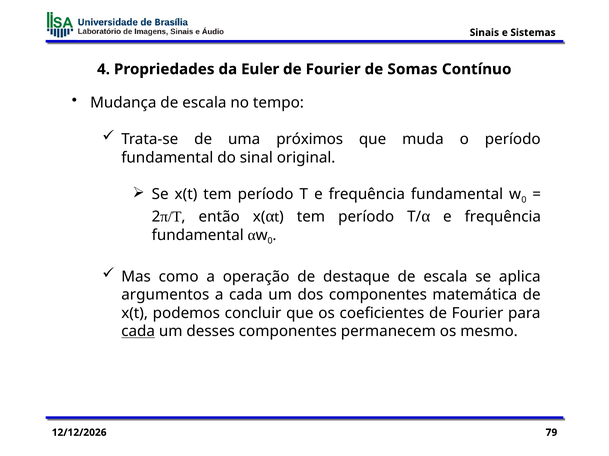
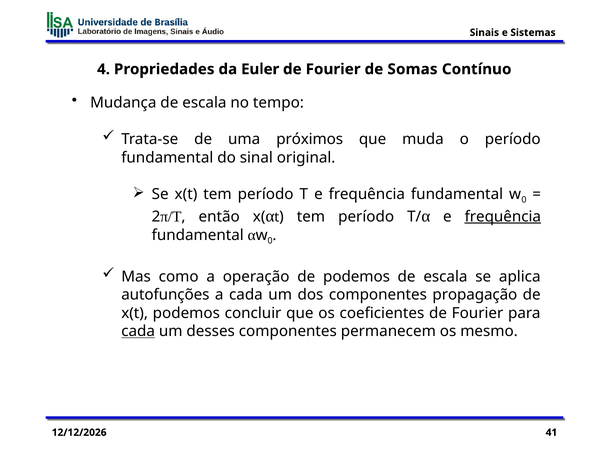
frequência at (503, 217) underline: none -> present
de destaque: destaque -> podemos
argumentos: argumentos -> autofunções
matemática: matemática -> propagação
79: 79 -> 41
